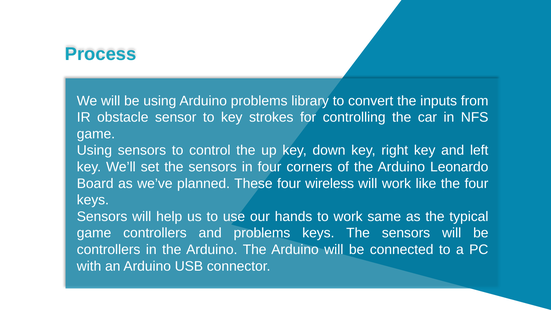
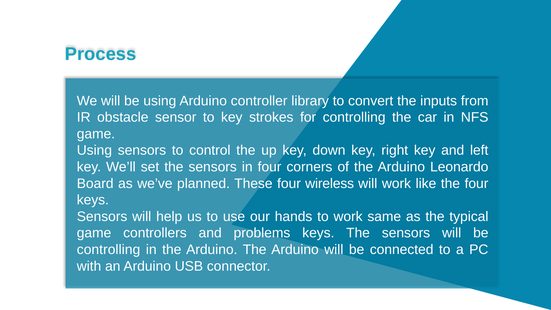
Arduino problems: problems -> controller
controllers at (109, 250): controllers -> controlling
